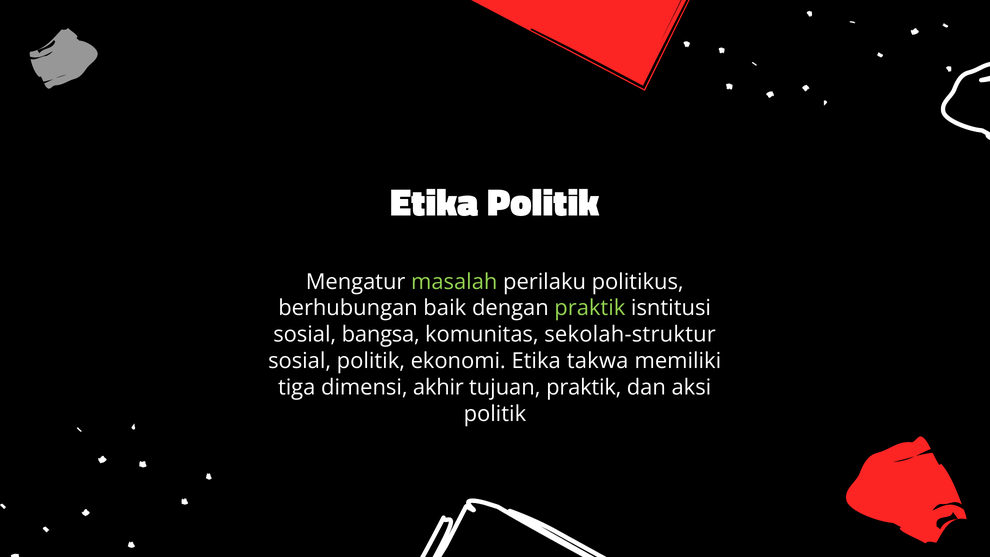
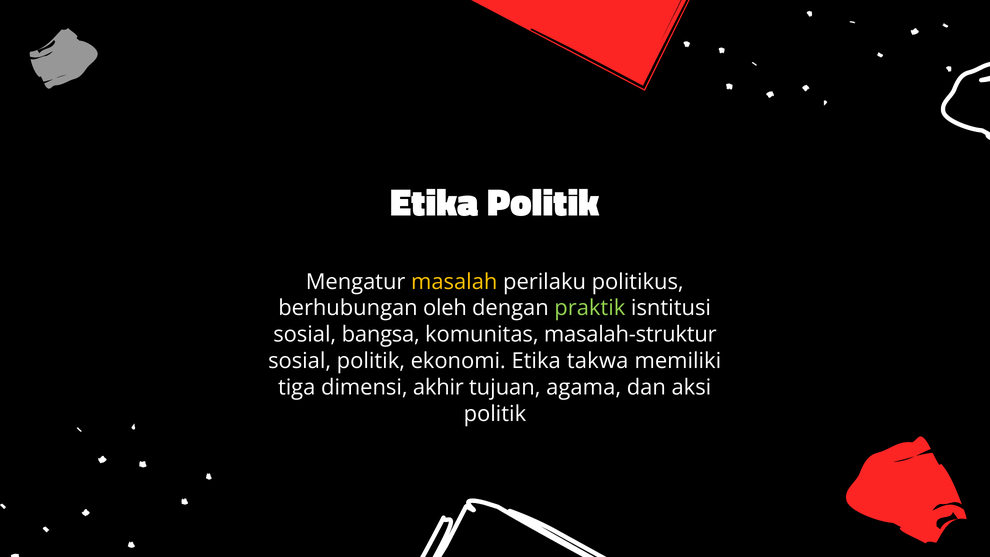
masalah colour: light green -> yellow
baik: baik -> oleh
sekolah-struktur: sekolah-struktur -> masalah-struktur
tujuan praktik: praktik -> agama
